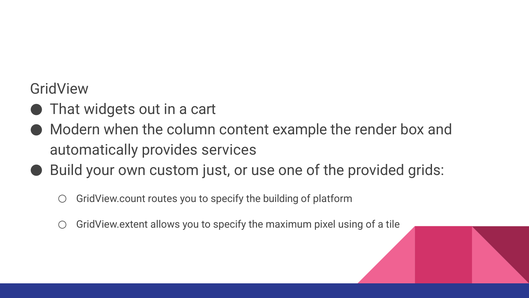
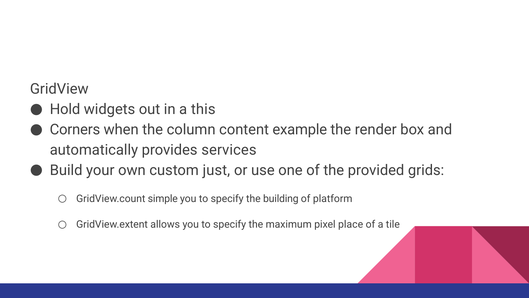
That: That -> Hold
cart: cart -> this
Modern: Modern -> Corners
routes: routes -> simple
using: using -> place
